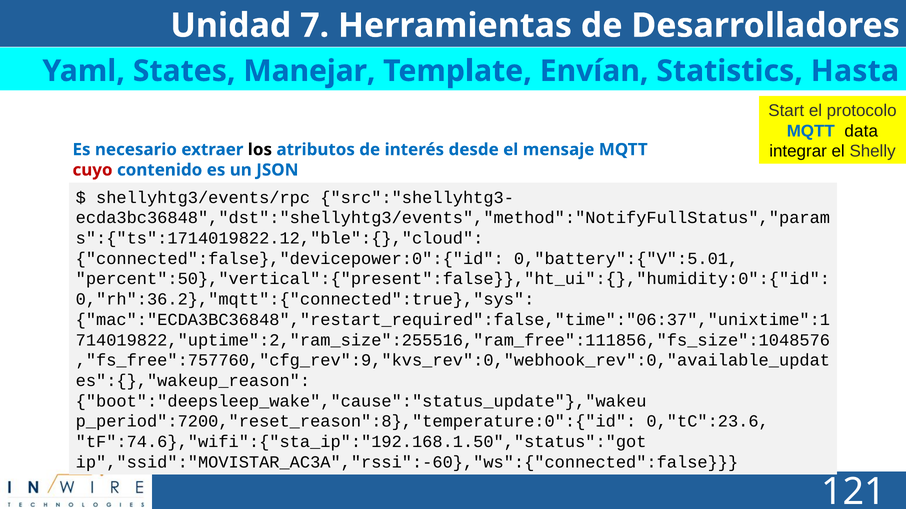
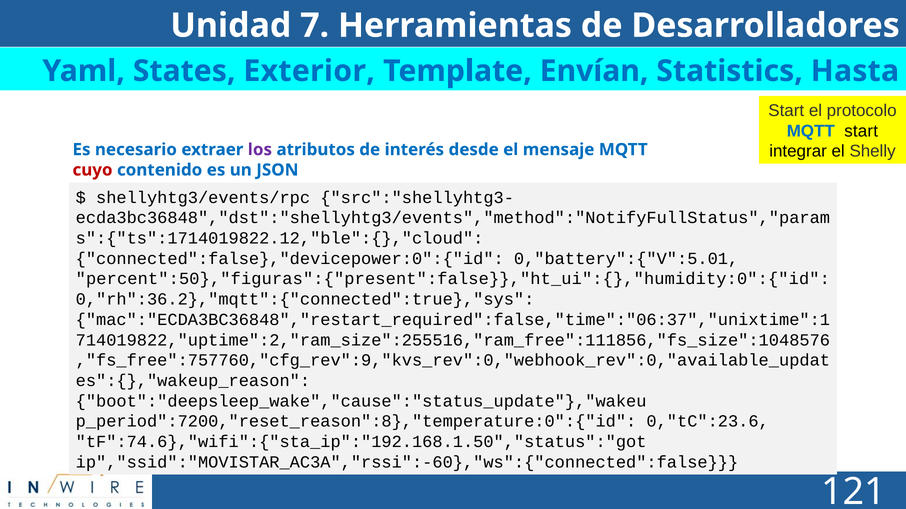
Manejar: Manejar -> Exterior
MQTT data: data -> start
los colour: black -> purple
percent":50},"vertical":{"present":false}},"ht_ui":{},"humidity:0":{"id: percent":50},"vertical":{"present":false}},"ht_ui":{},"humidity:0":{"id -> percent":50},"figuras":{"present":false}},"ht_ui":{},"humidity:0":{"id
